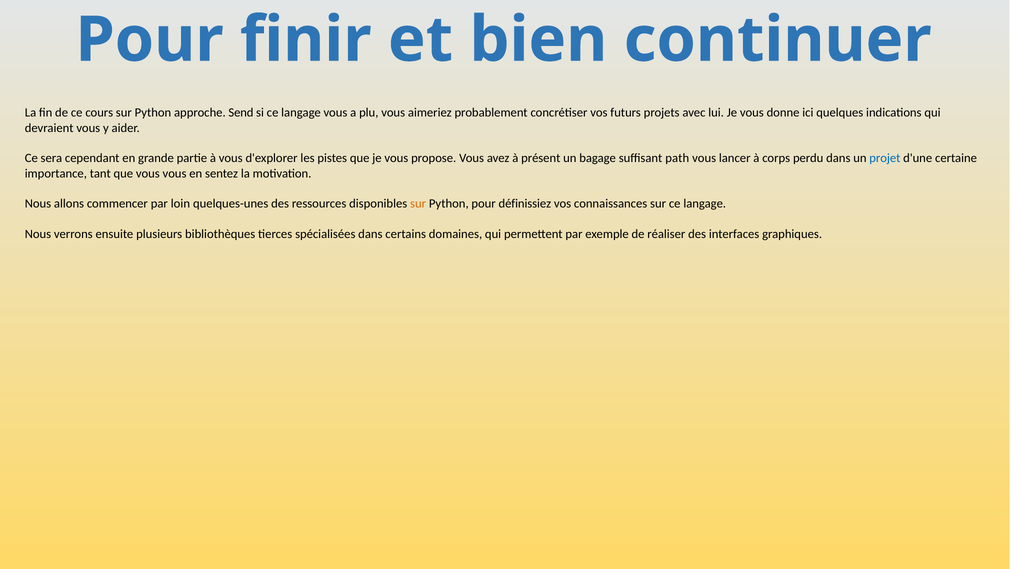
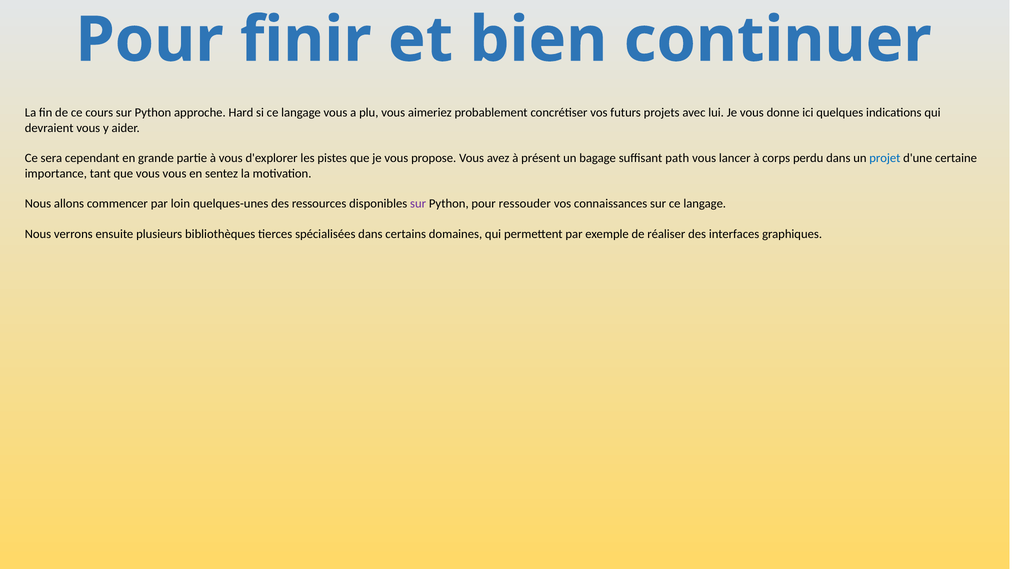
Send: Send -> Hard
sur at (418, 204) colour: orange -> purple
définissiez: définissiez -> ressouder
